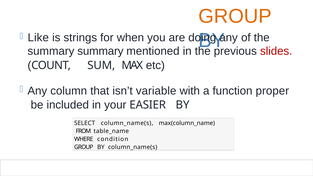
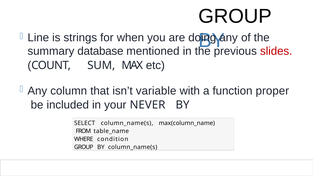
GROUP at (235, 16) colour: orange -> black
Like: Like -> Line
summary summary: summary -> database
EASIER: EASIER -> NEVER
